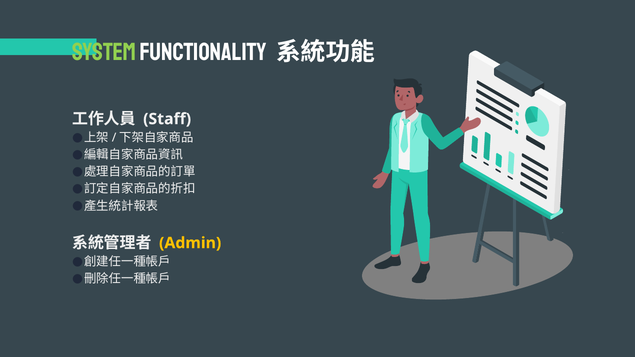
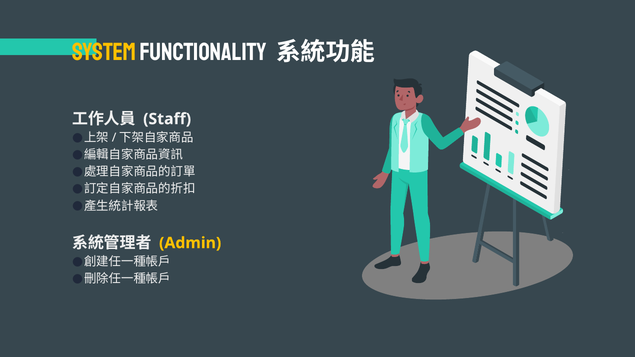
System colour: light green -> yellow
